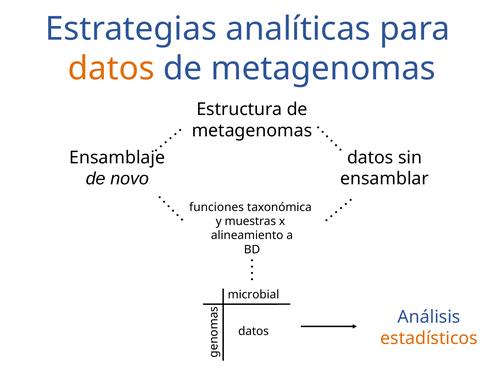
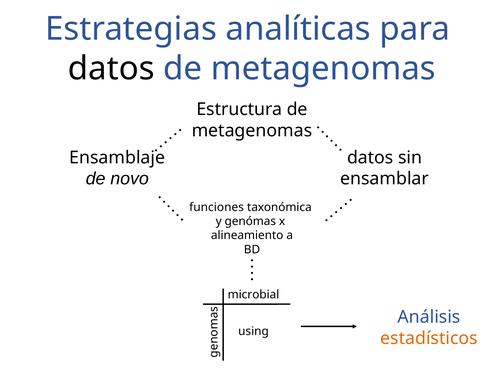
datos at (111, 69) colour: orange -> black
muestras: muestras -> genómas
datos at (254, 331): datos -> using
